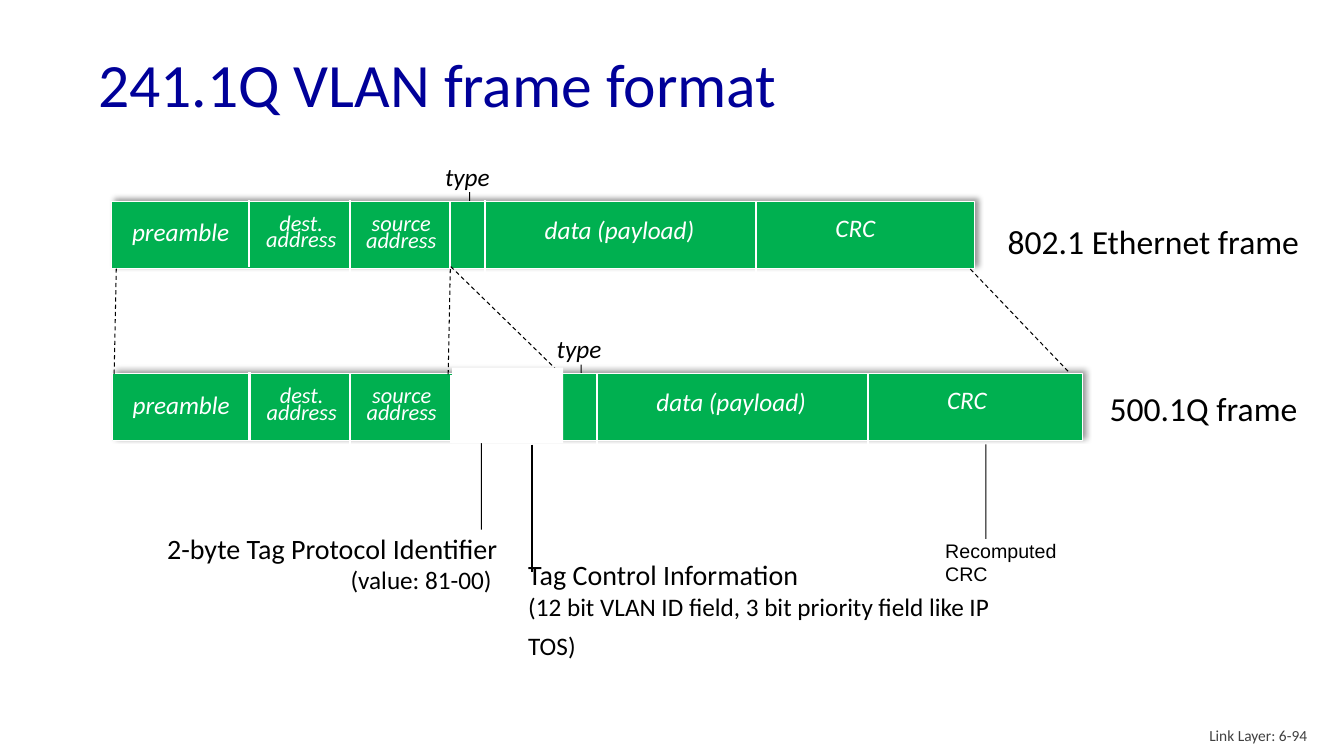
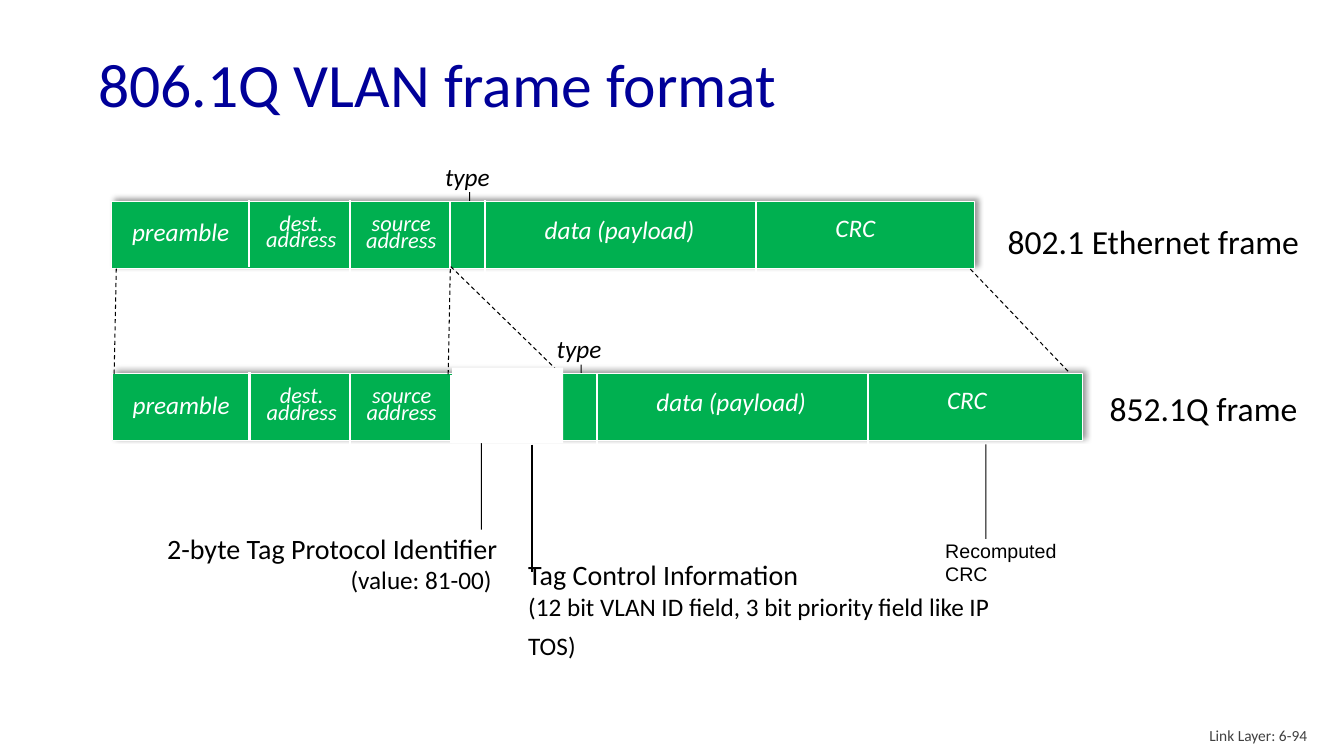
241.1Q: 241.1Q -> 806.1Q
500.1Q: 500.1Q -> 852.1Q
